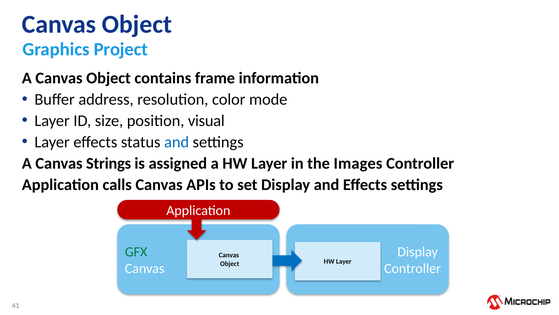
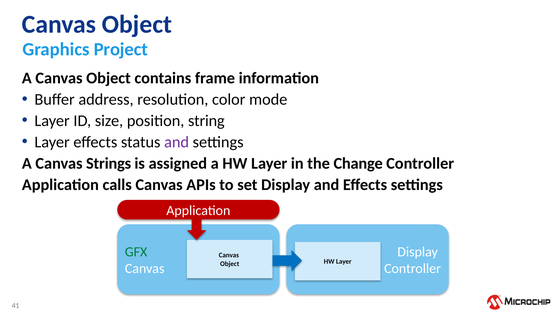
visual: visual -> string
and at (177, 142) colour: blue -> purple
Images: Images -> Change
